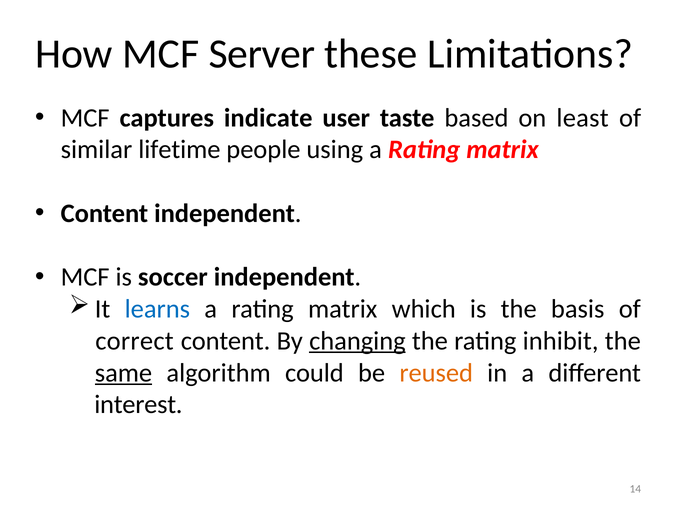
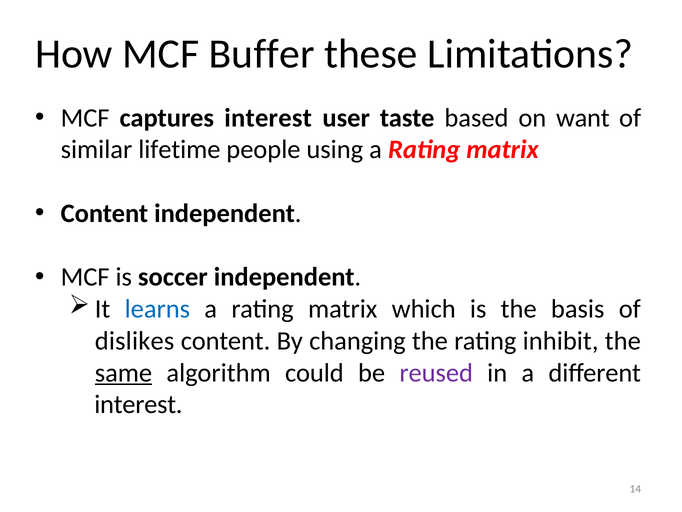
Server: Server -> Buffer
captures indicate: indicate -> interest
least: least -> want
correct: correct -> dislikes
changing underline: present -> none
reused colour: orange -> purple
